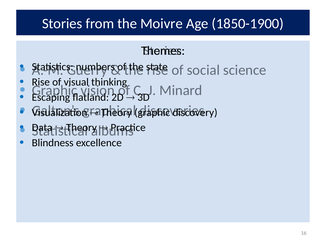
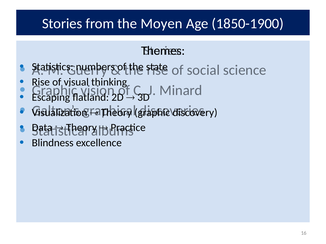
Moivre: Moivre -> Moyen
